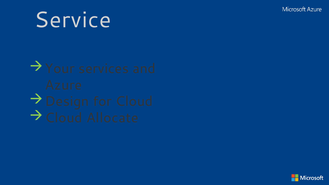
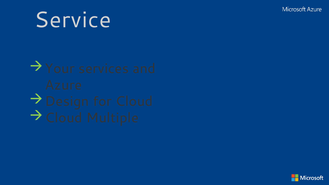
Allocate: Allocate -> Multiple
